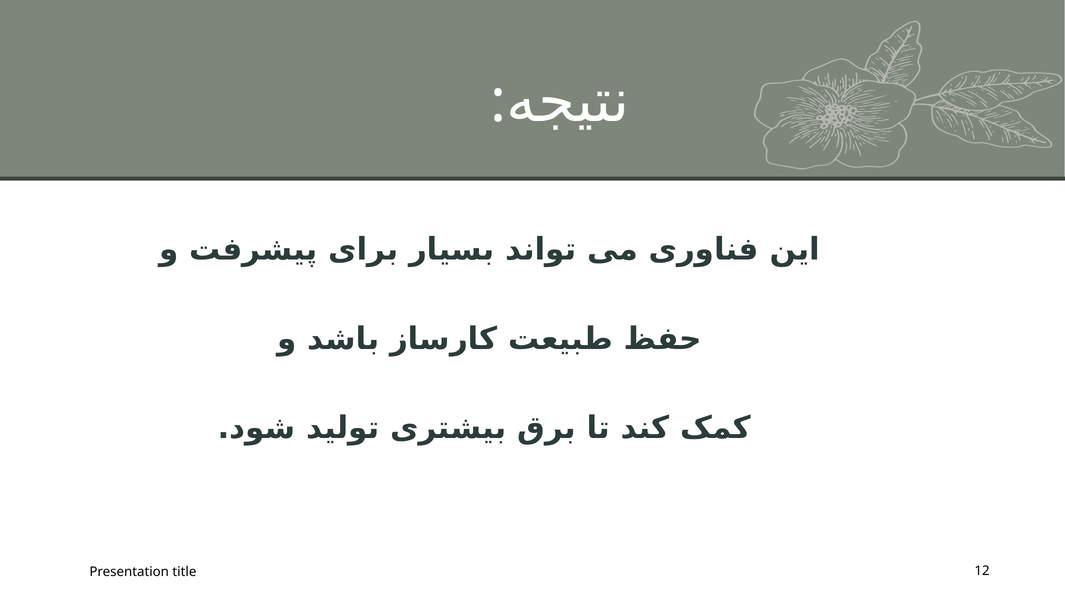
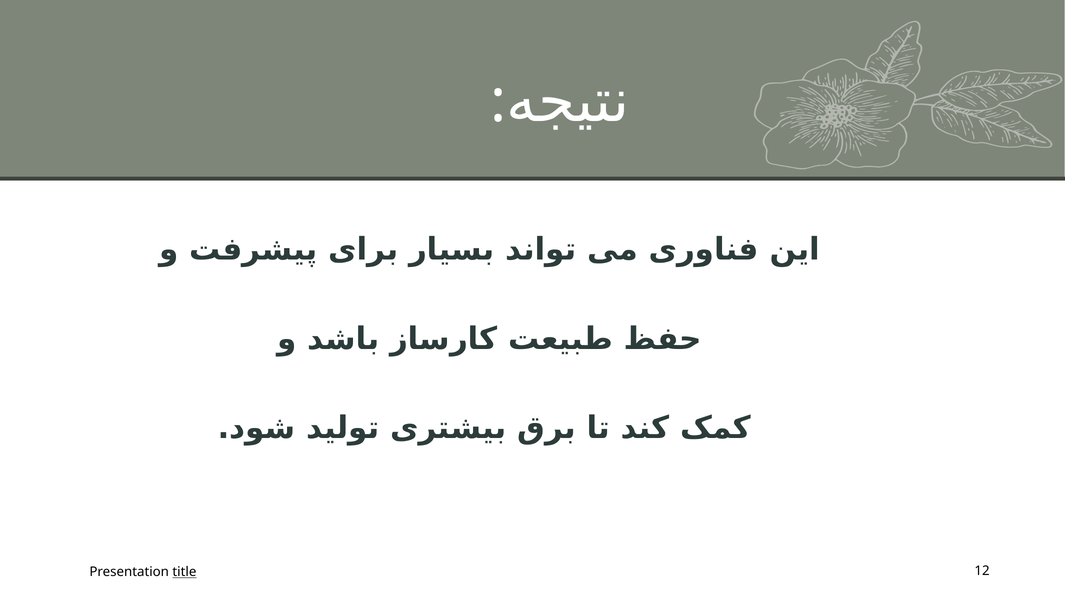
title underline: none -> present
